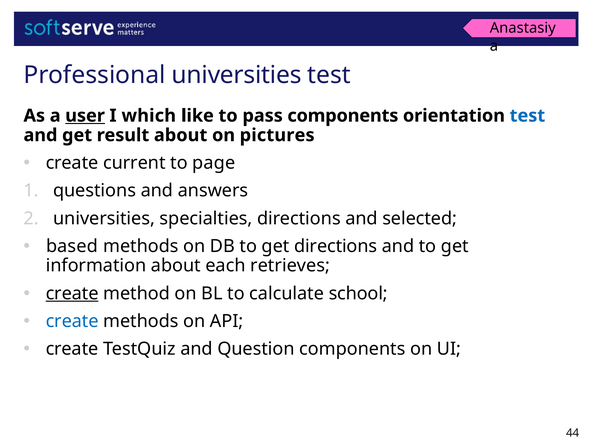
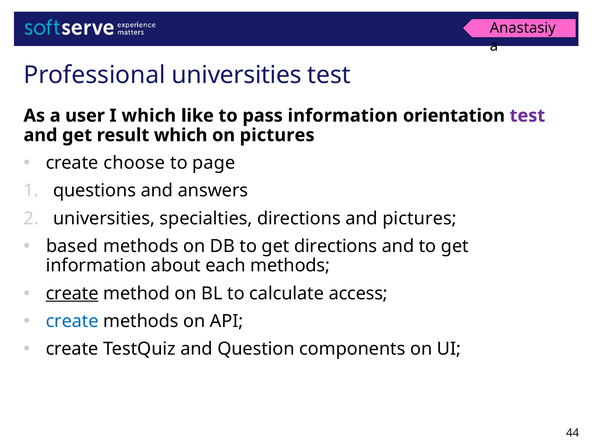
user underline: present -> none
pass components: components -> information
test at (527, 116) colour: blue -> purple
result about: about -> which
current: current -> choose
and selected: selected -> pictures
each retrieves: retrieves -> methods
school: school -> access
